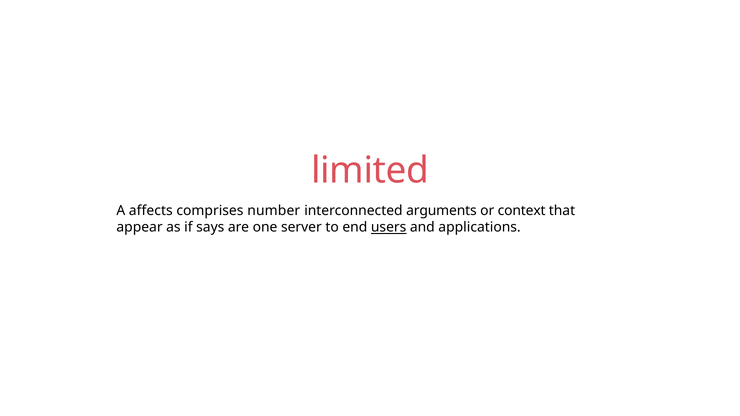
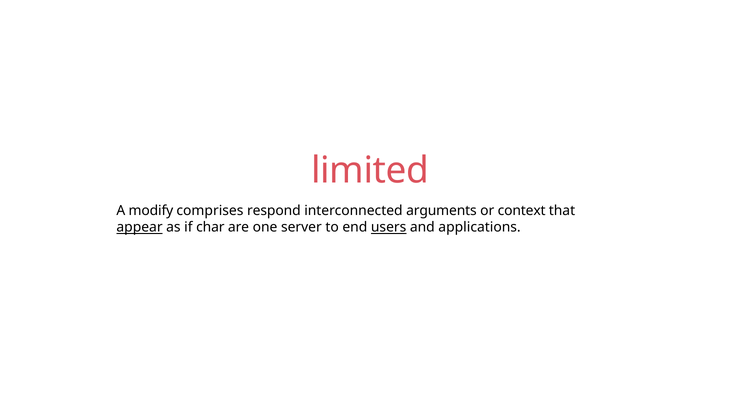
affects: affects -> modify
number: number -> respond
appear underline: none -> present
says: says -> char
